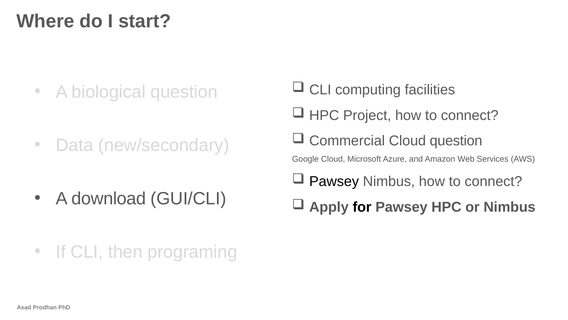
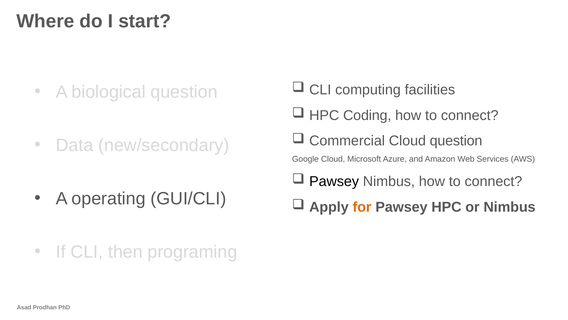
Project: Project -> Coding
download: download -> operating
for colour: black -> orange
